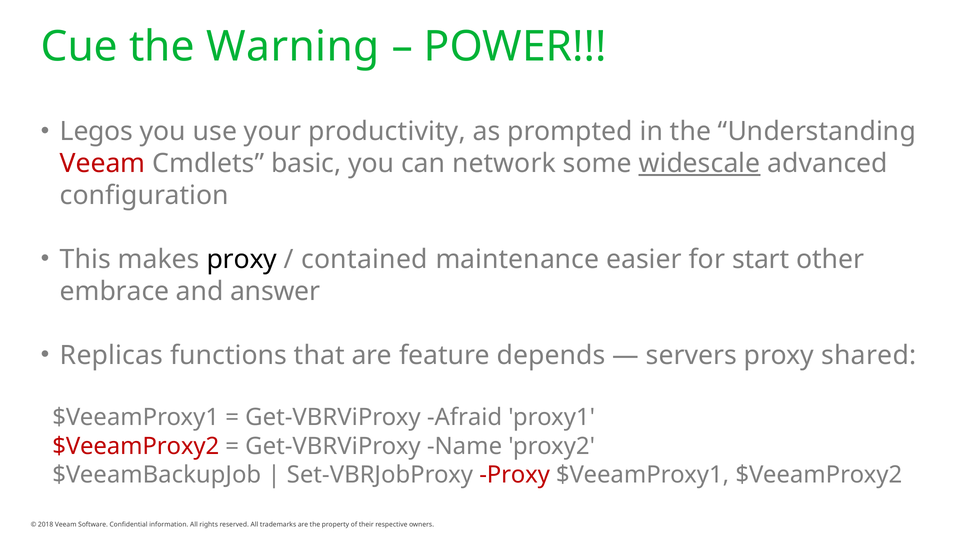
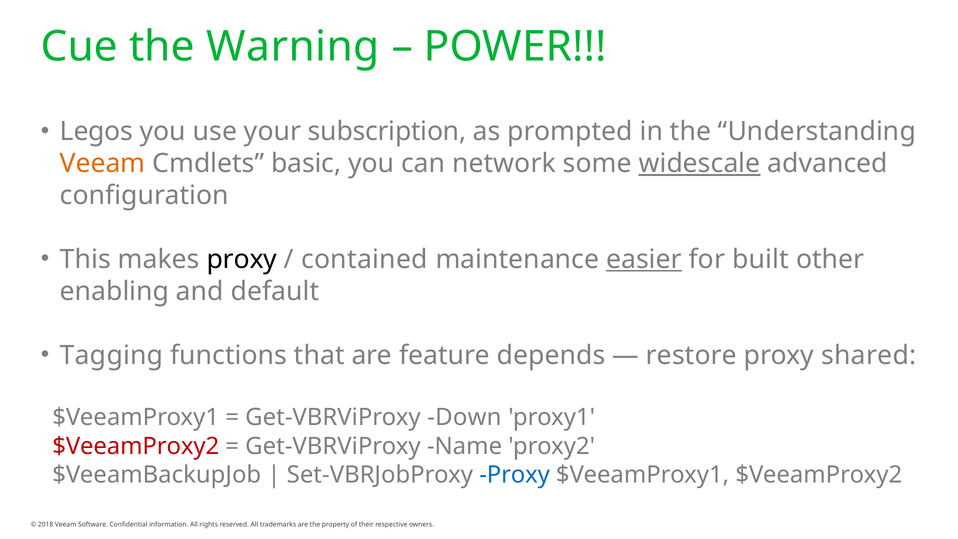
productivity: productivity -> subscription
Veeam at (103, 164) colour: red -> orange
easier underline: none -> present
start: start -> built
embrace: embrace -> enabling
answer: answer -> default
Replicas: Replicas -> Tagging
servers: servers -> restore
Afraid: Afraid -> Down
Proxy at (515, 475) colour: red -> blue
